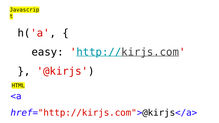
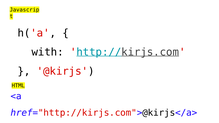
easy: easy -> with
